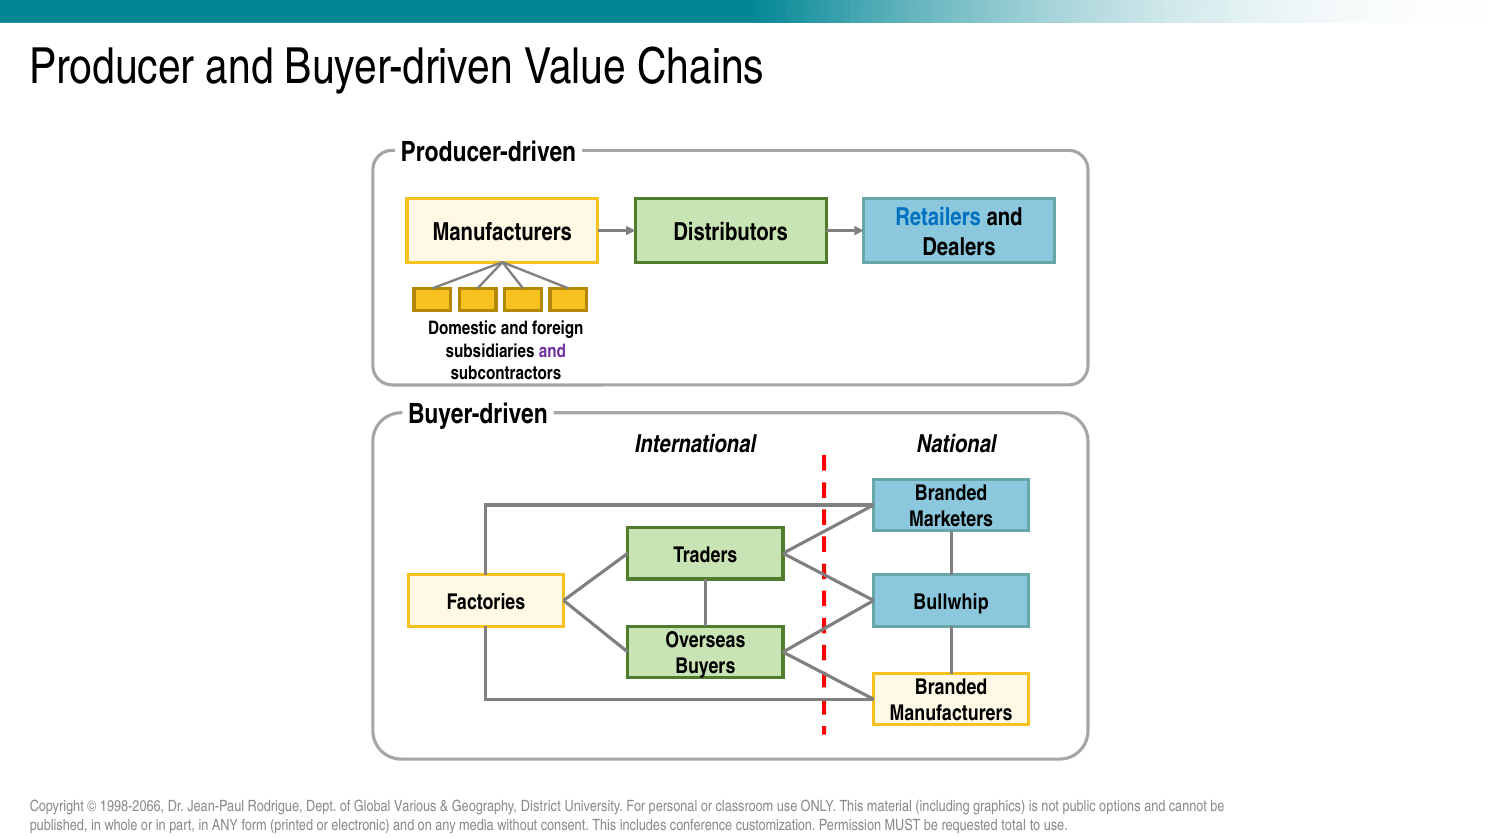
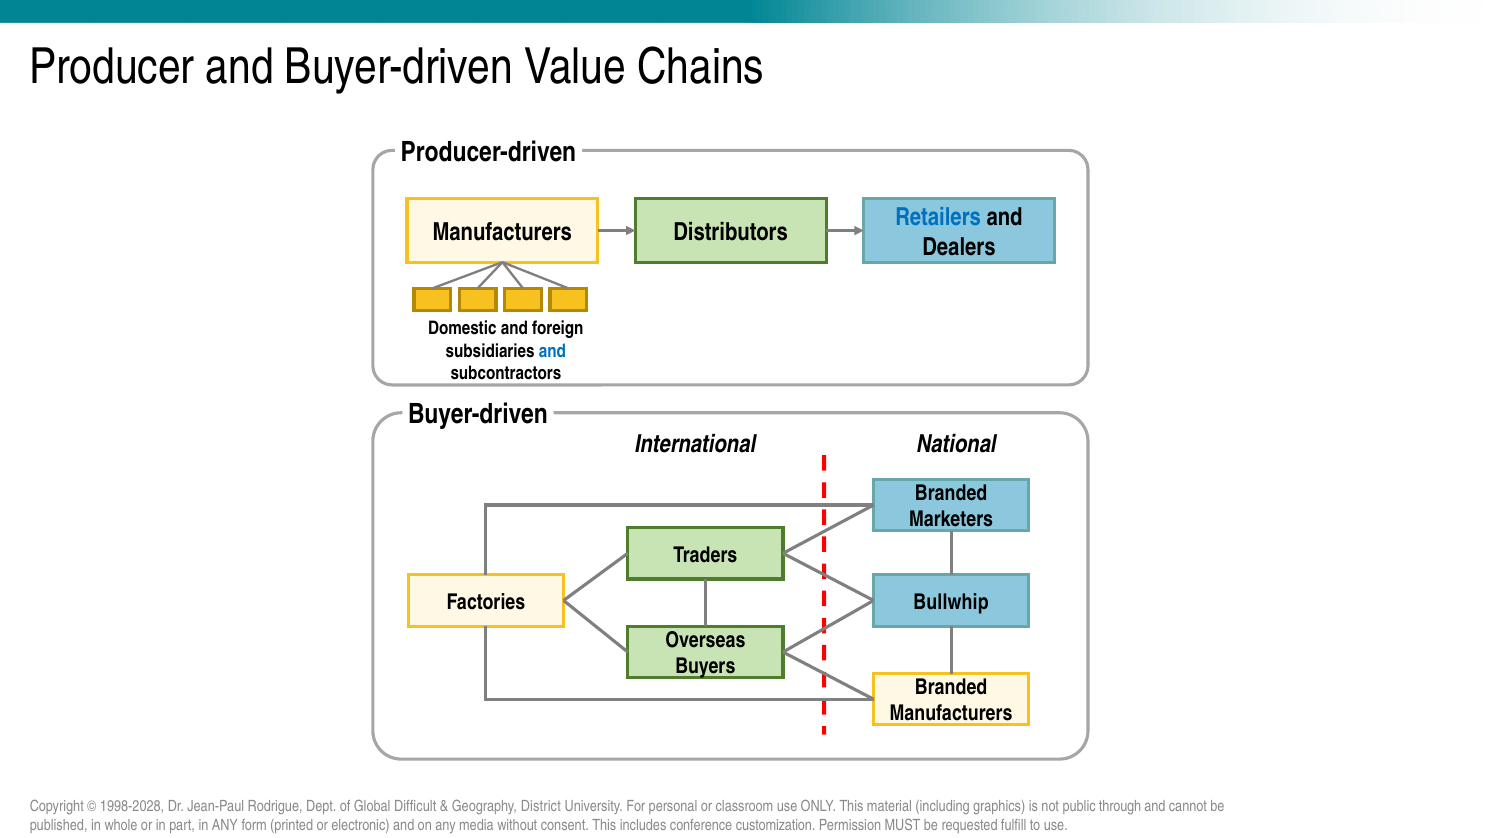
and at (552, 351) colour: purple -> blue
1998-2066: 1998-2066 -> 1998-2028
Various: Various -> Difficult
options: options -> through
total: total -> fulfill
